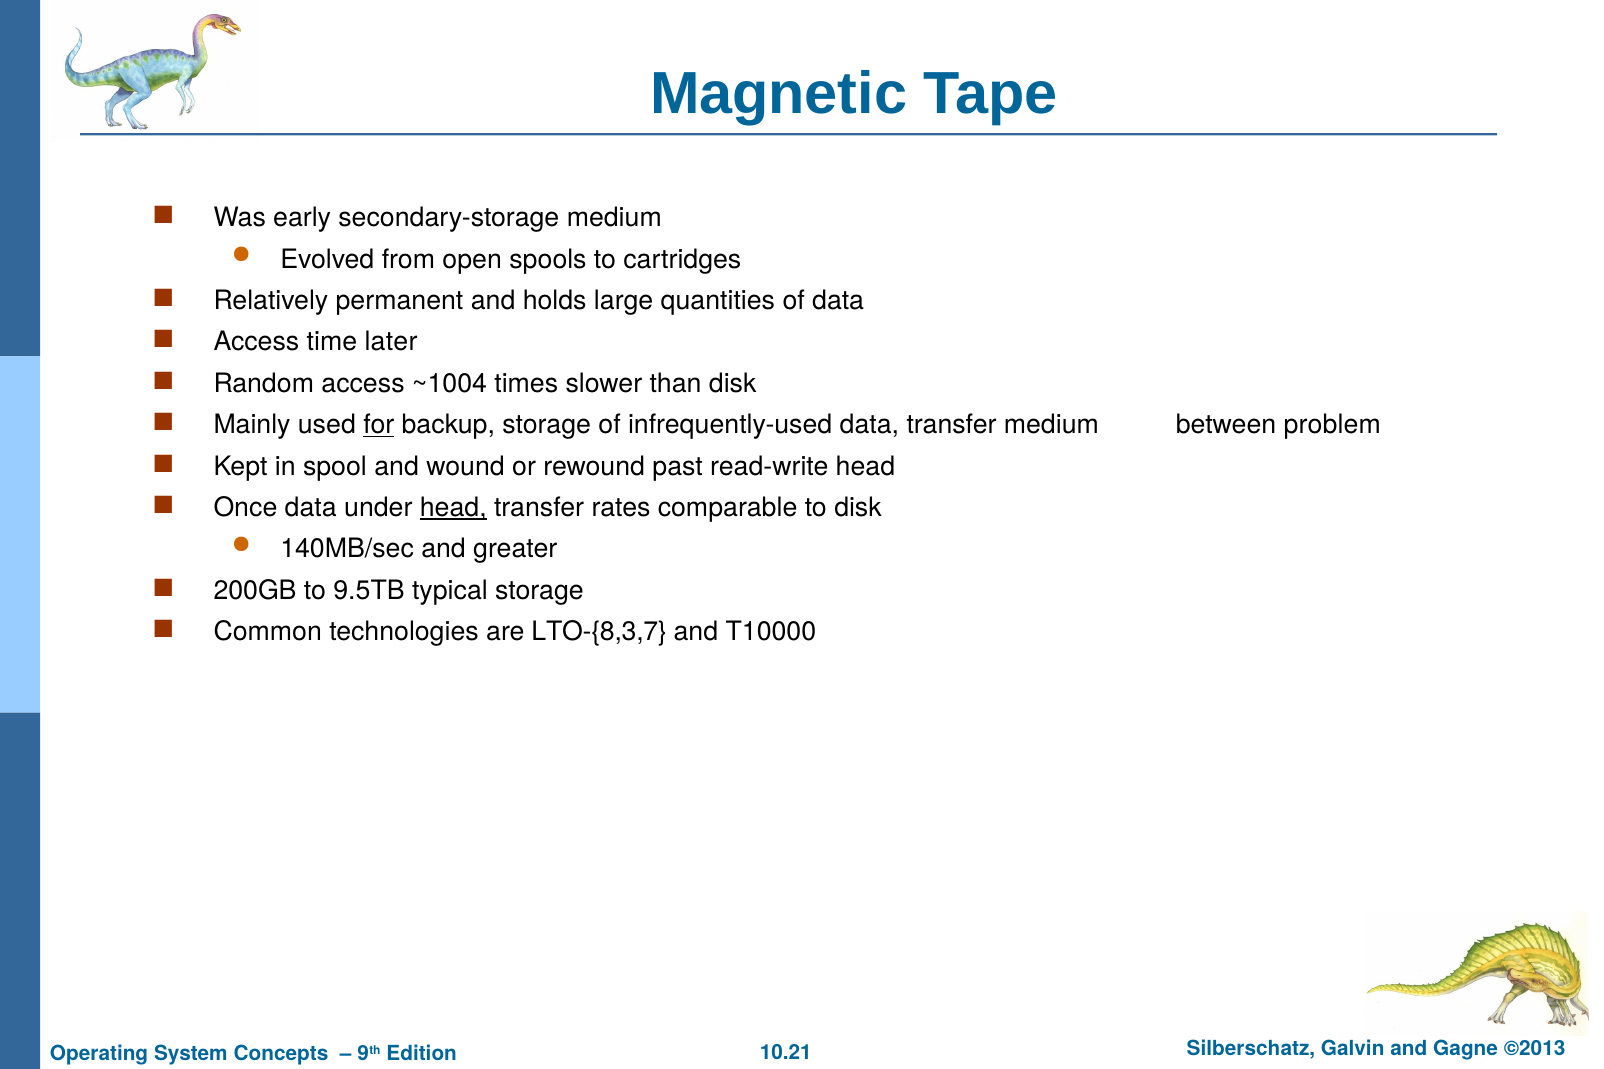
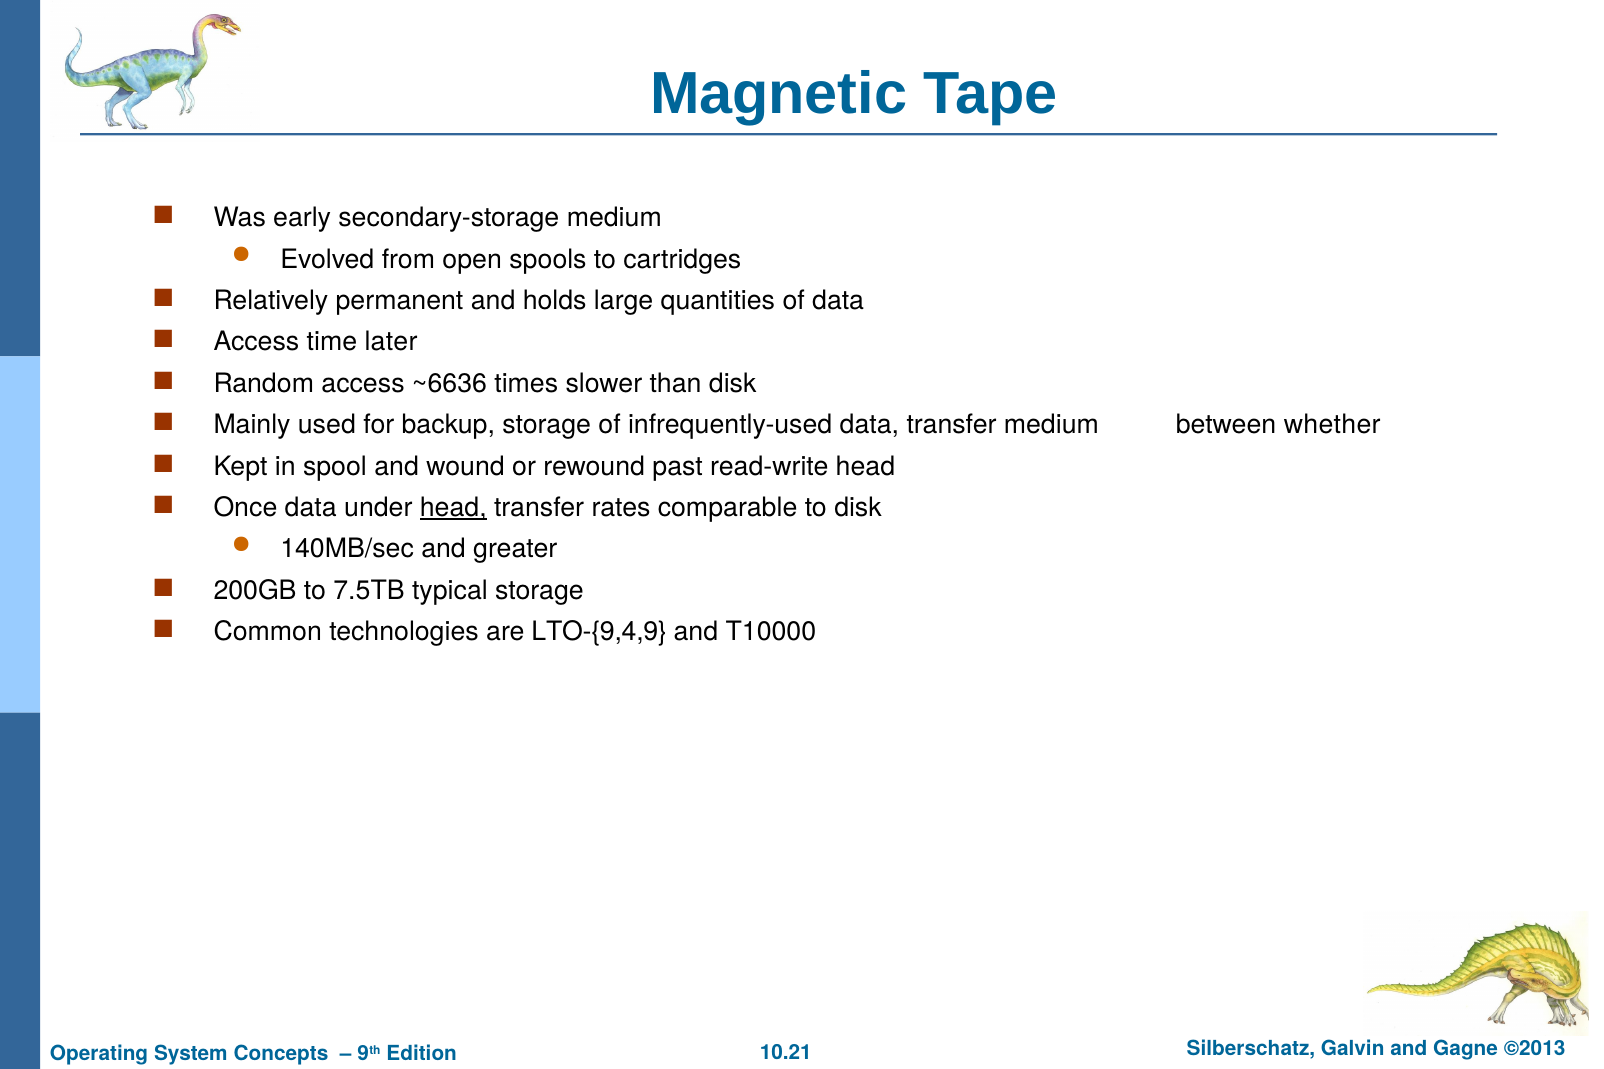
~1004: ~1004 -> ~6636
for underline: present -> none
problem: problem -> whether
9.5TB: 9.5TB -> 7.5TB
LTO-{8,3,7: LTO-{8,3,7 -> LTO-{9,4,9
